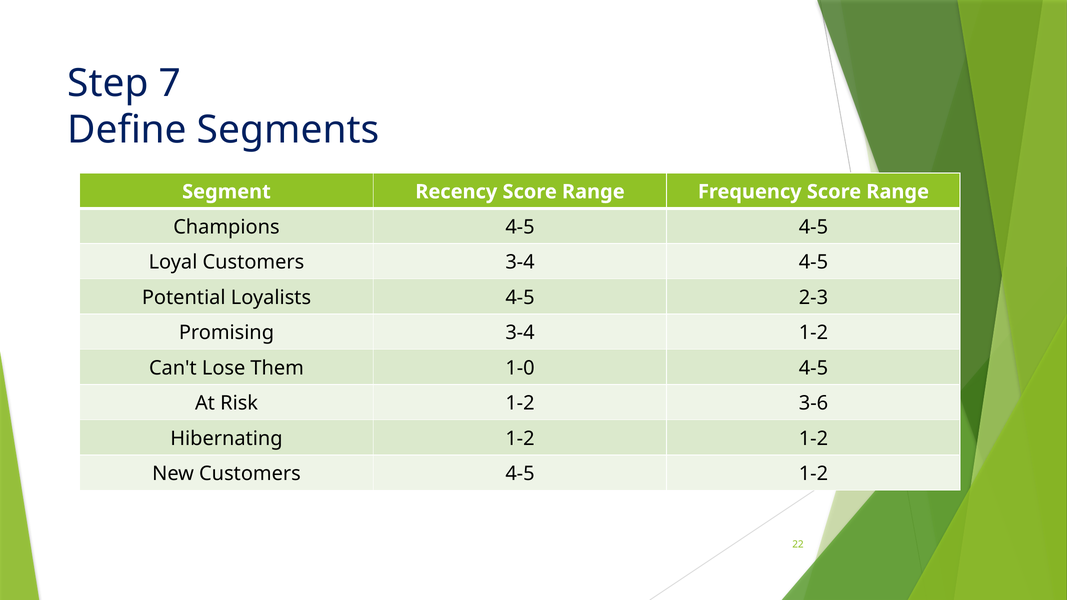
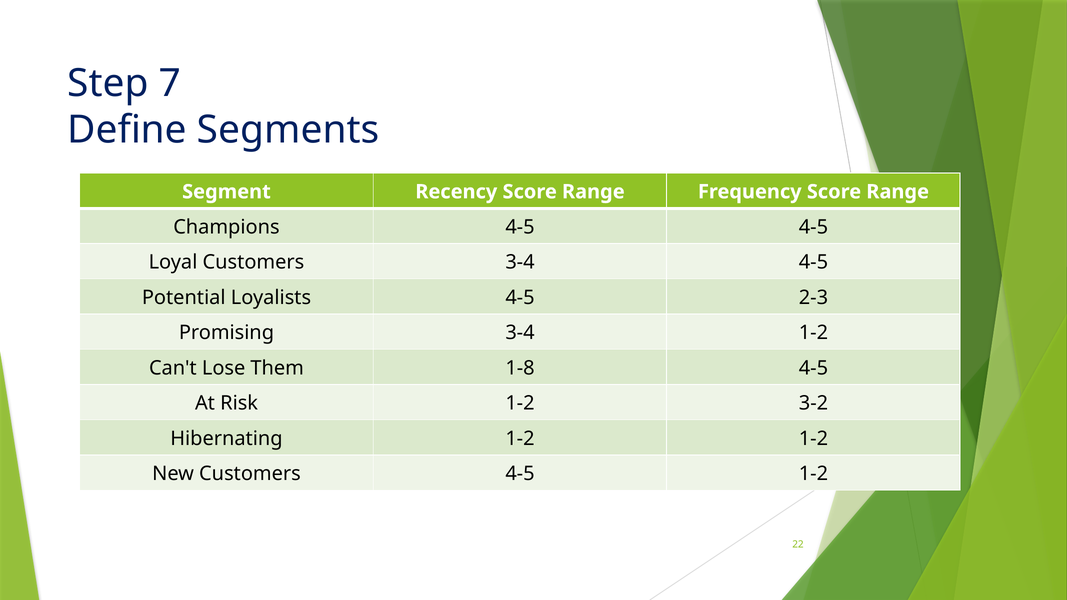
1-0: 1-0 -> 1-8
3-6: 3-6 -> 3-2
